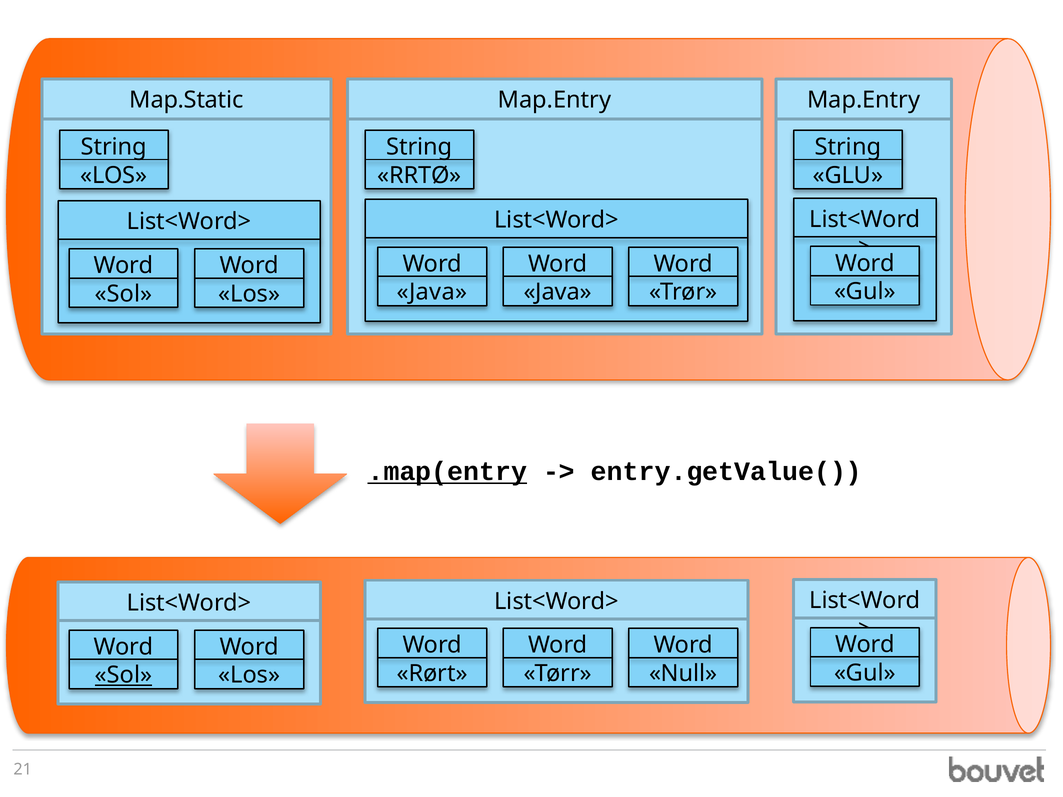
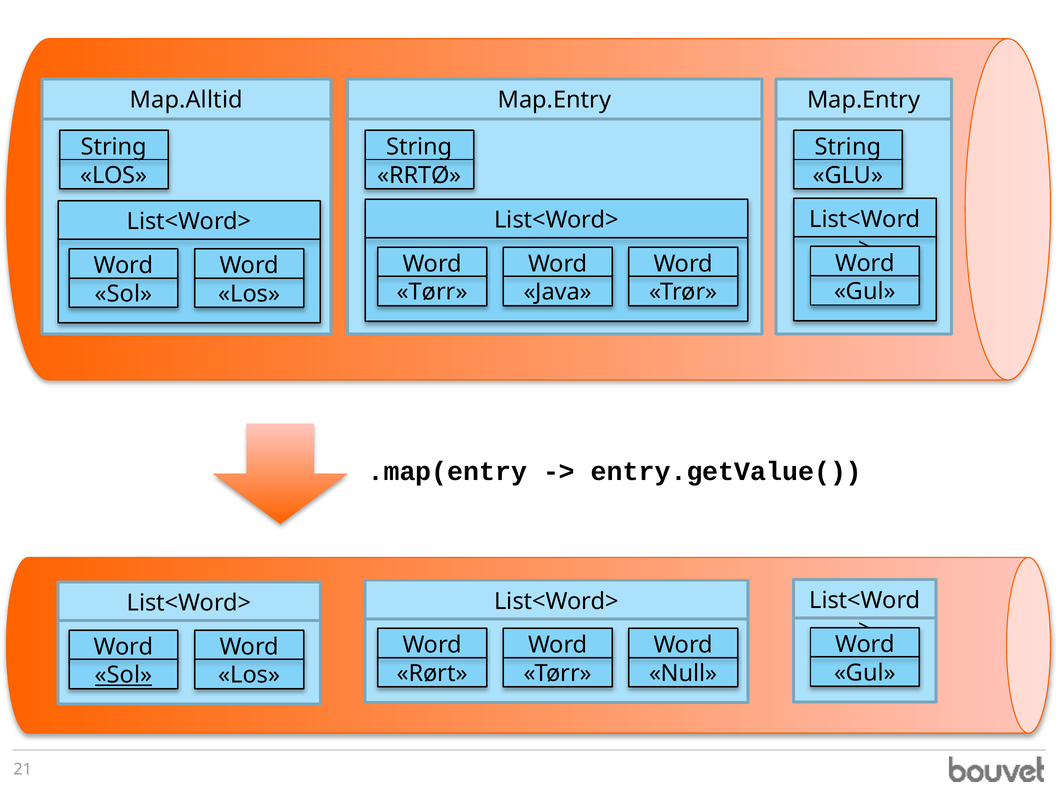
Map.Static: Map.Static -> Map.Alltid
Java at (432, 292): Java -> Tørr
.map(entry underline: present -> none
